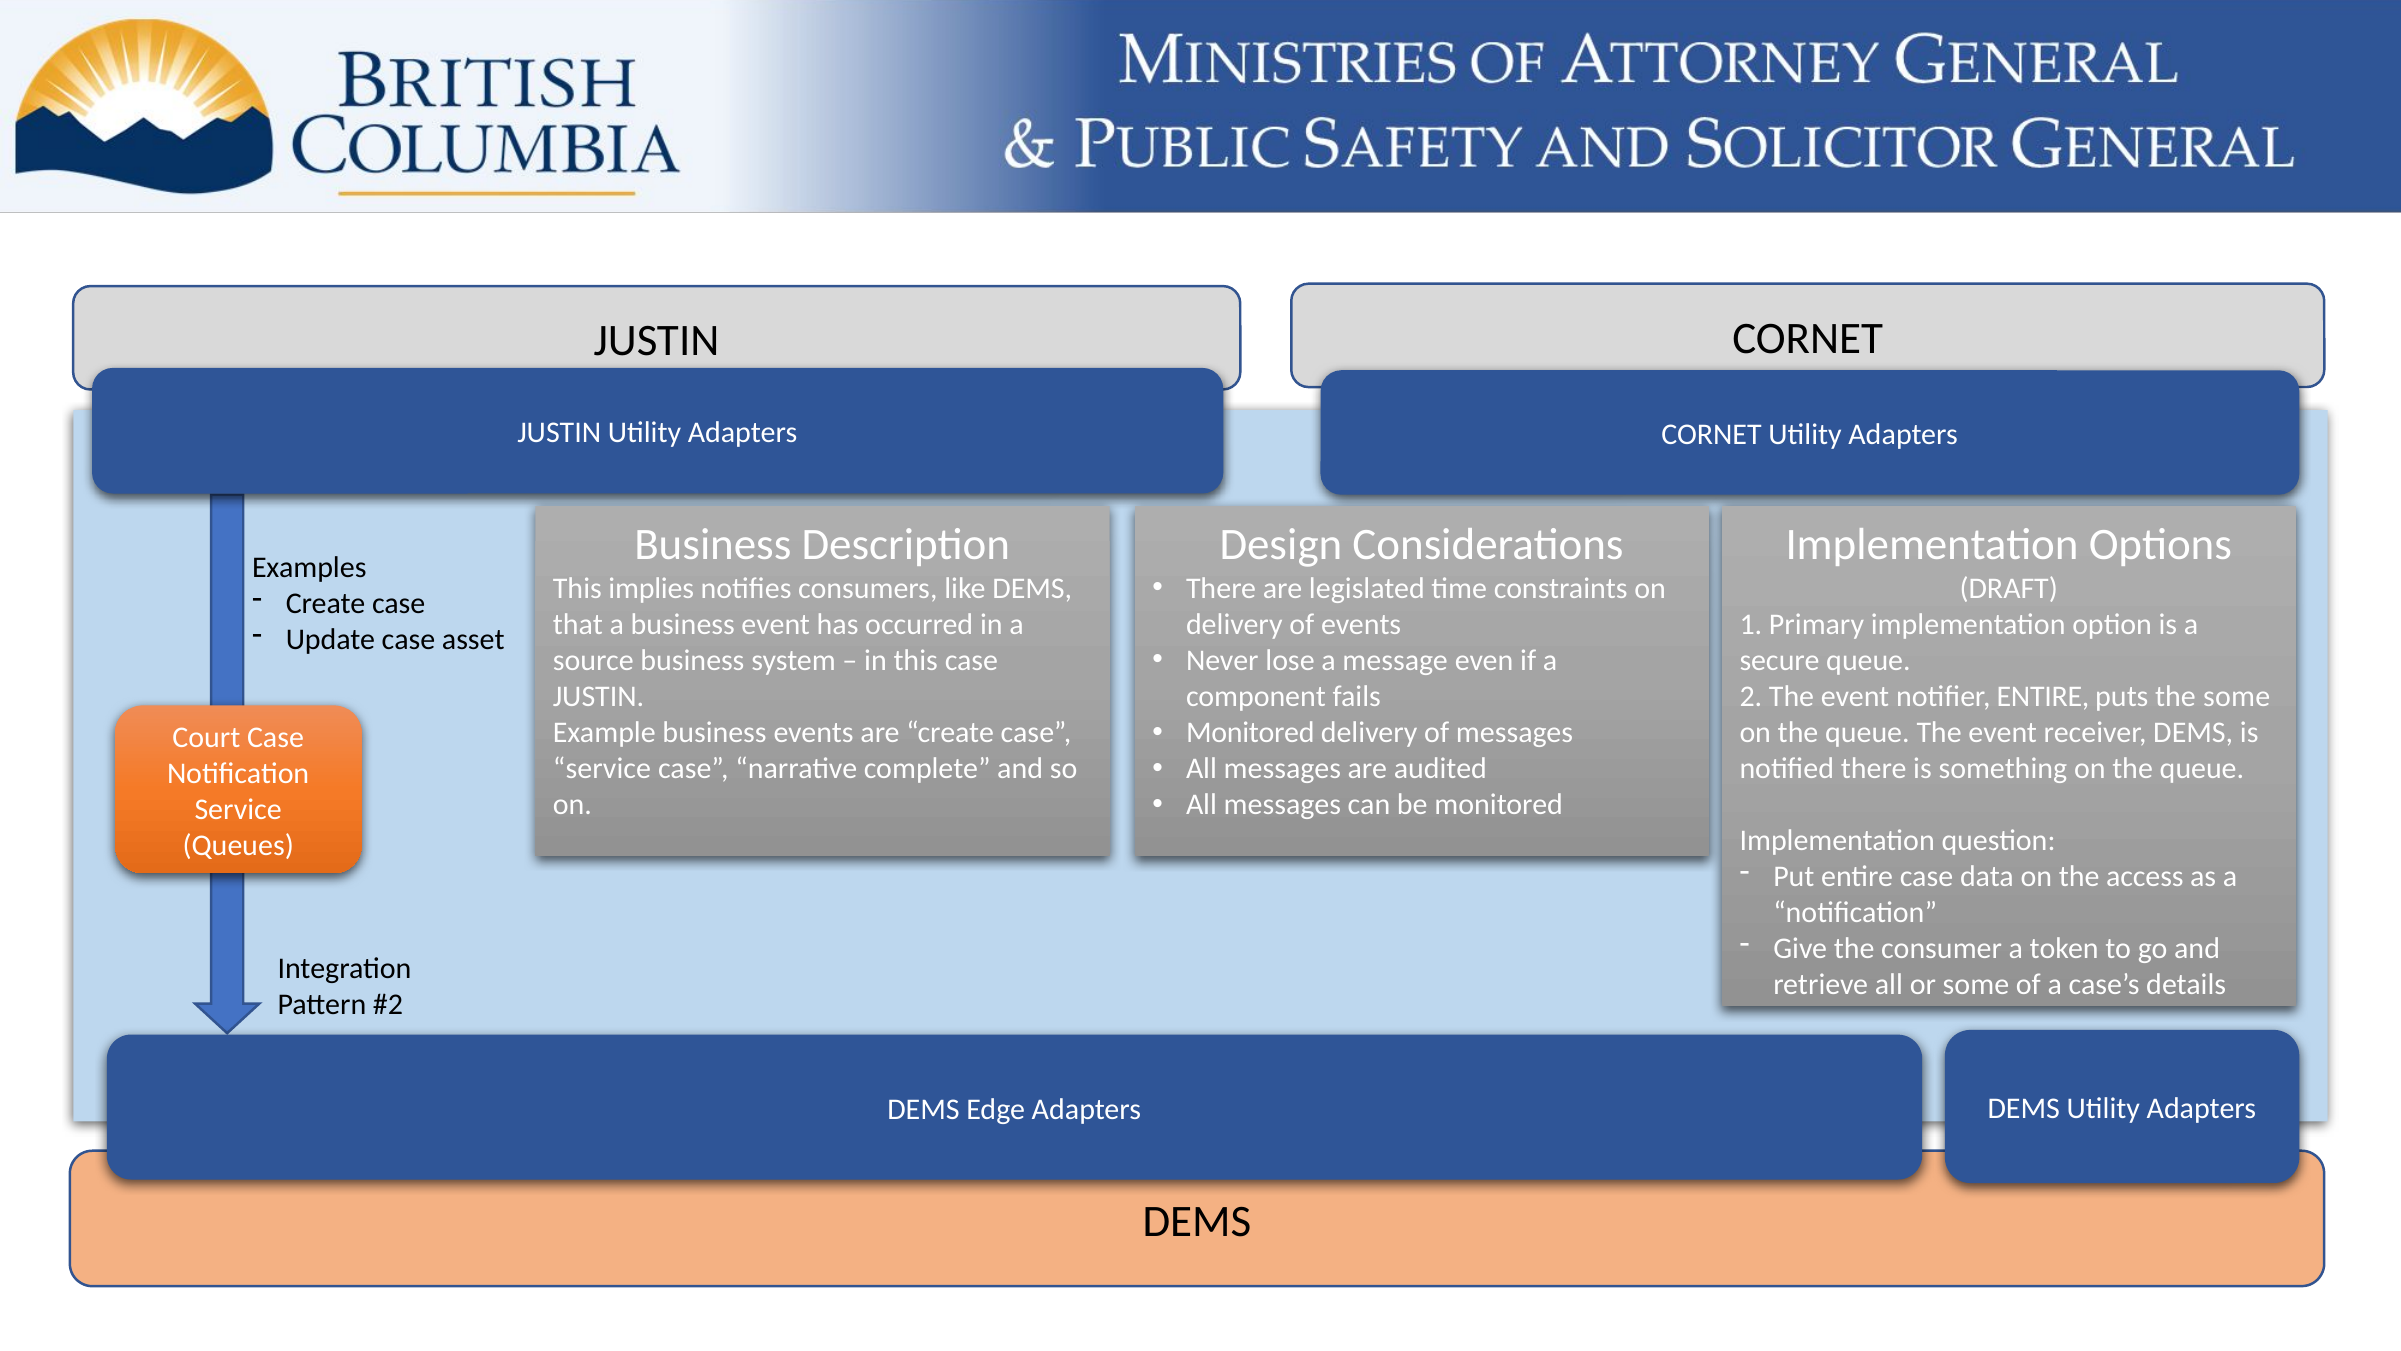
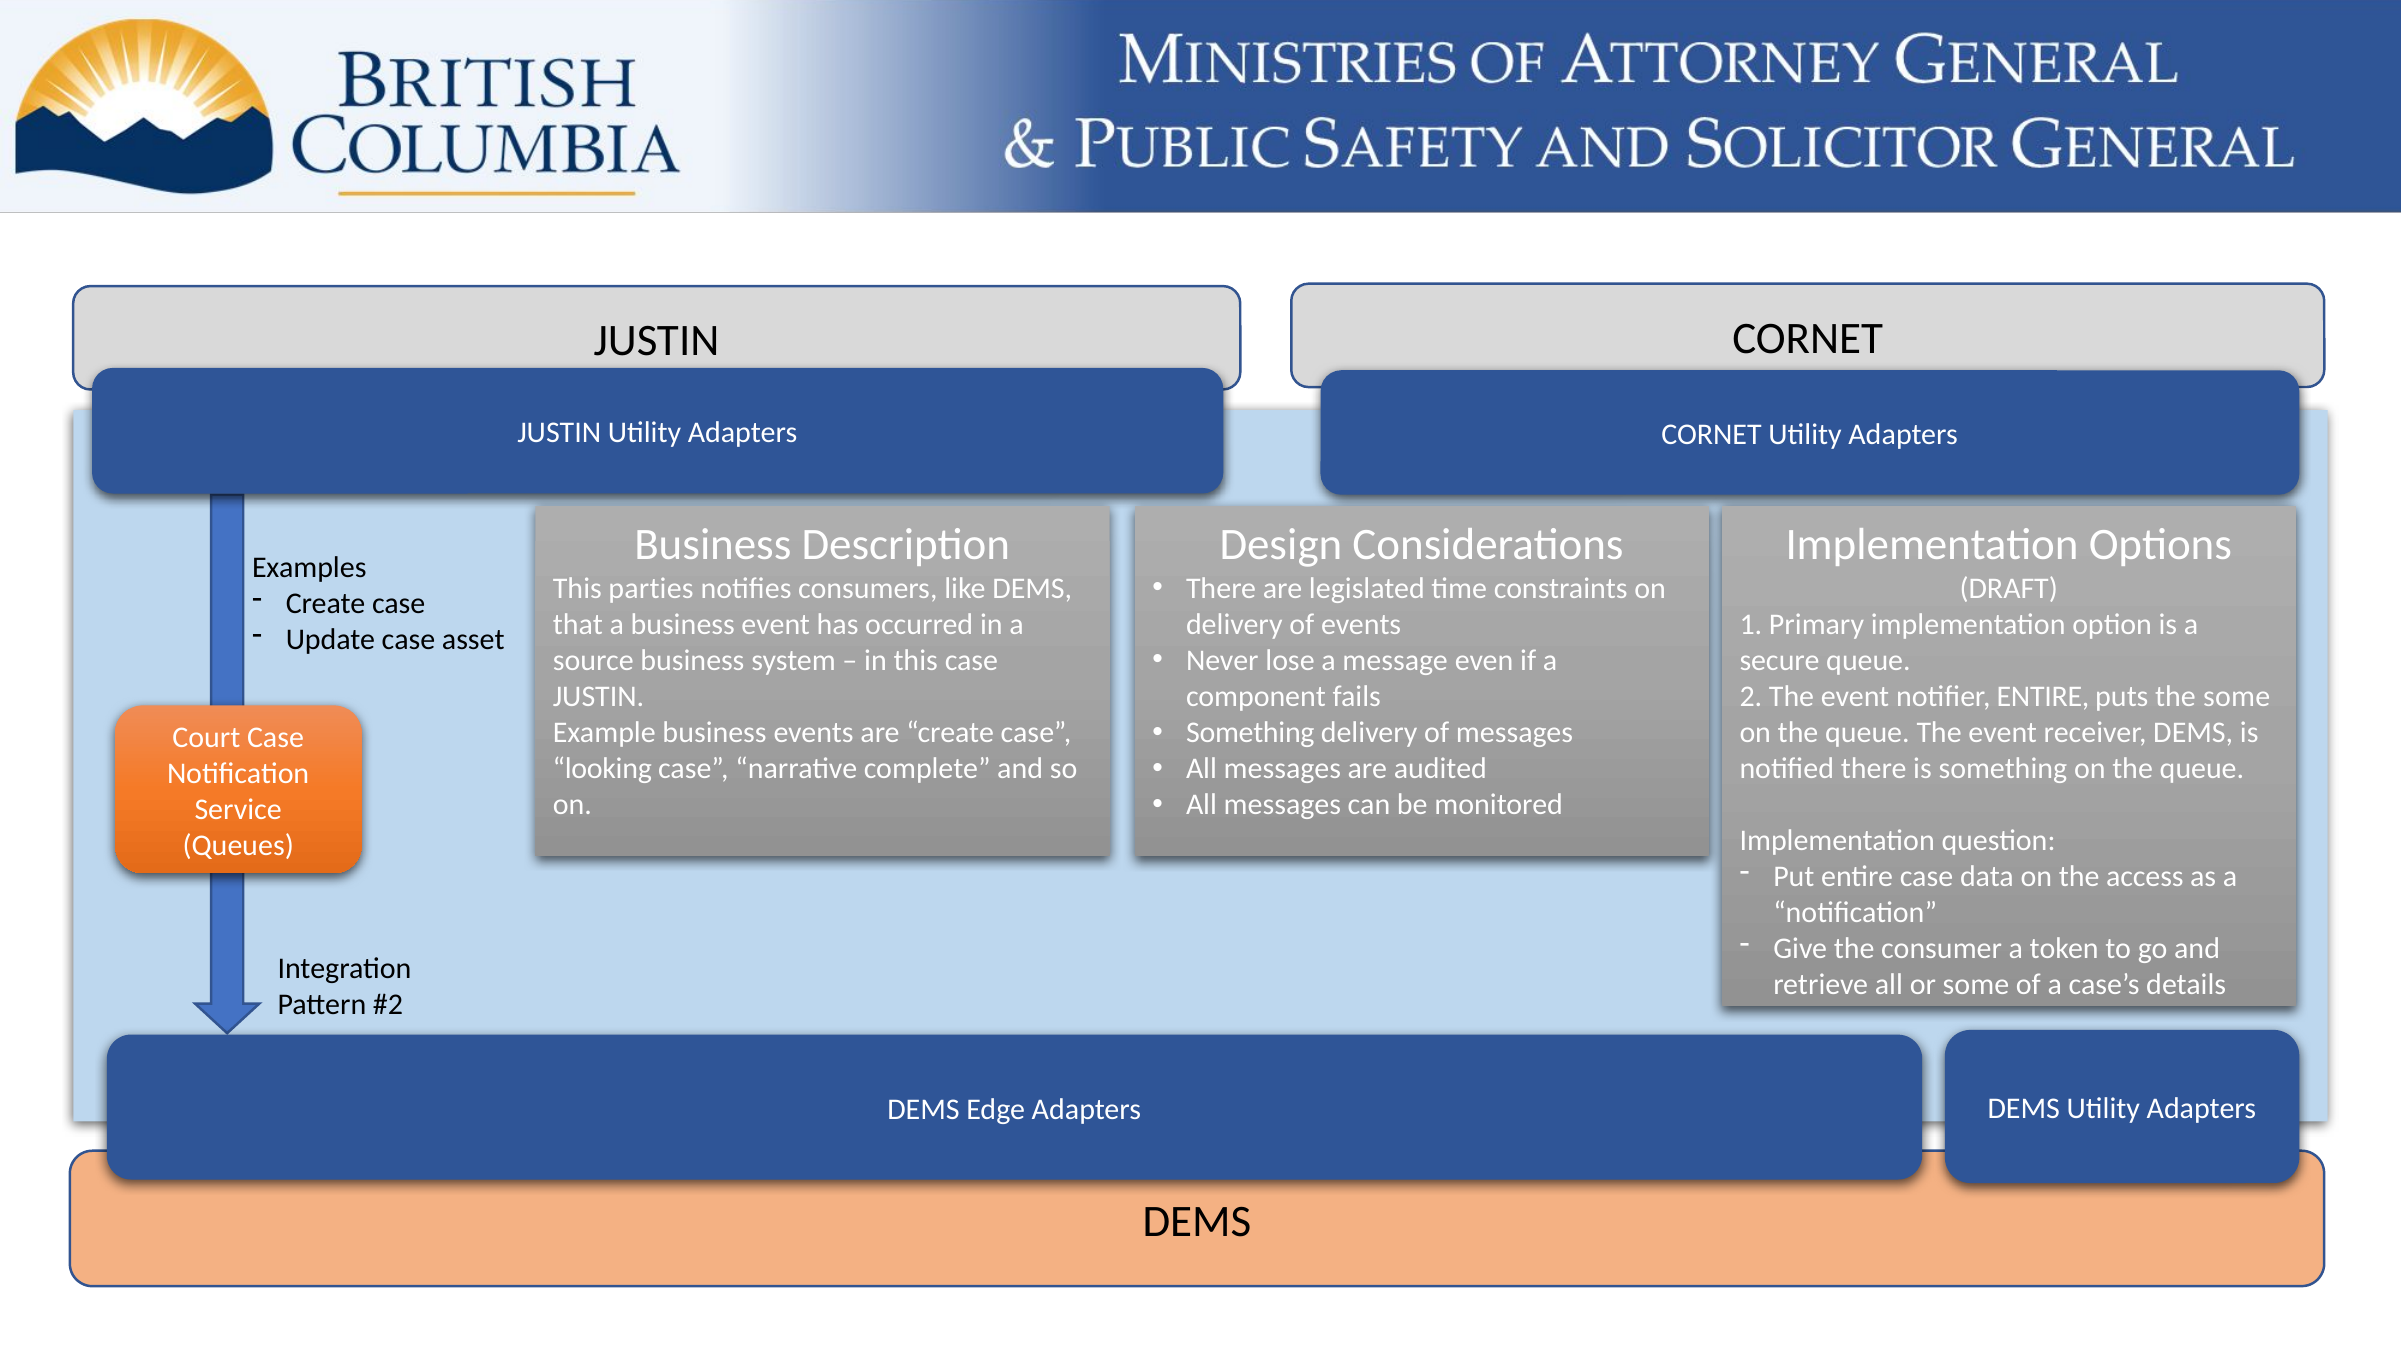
implies: implies -> parties
Monitored at (1250, 733): Monitored -> Something
service at (602, 768): service -> looking
